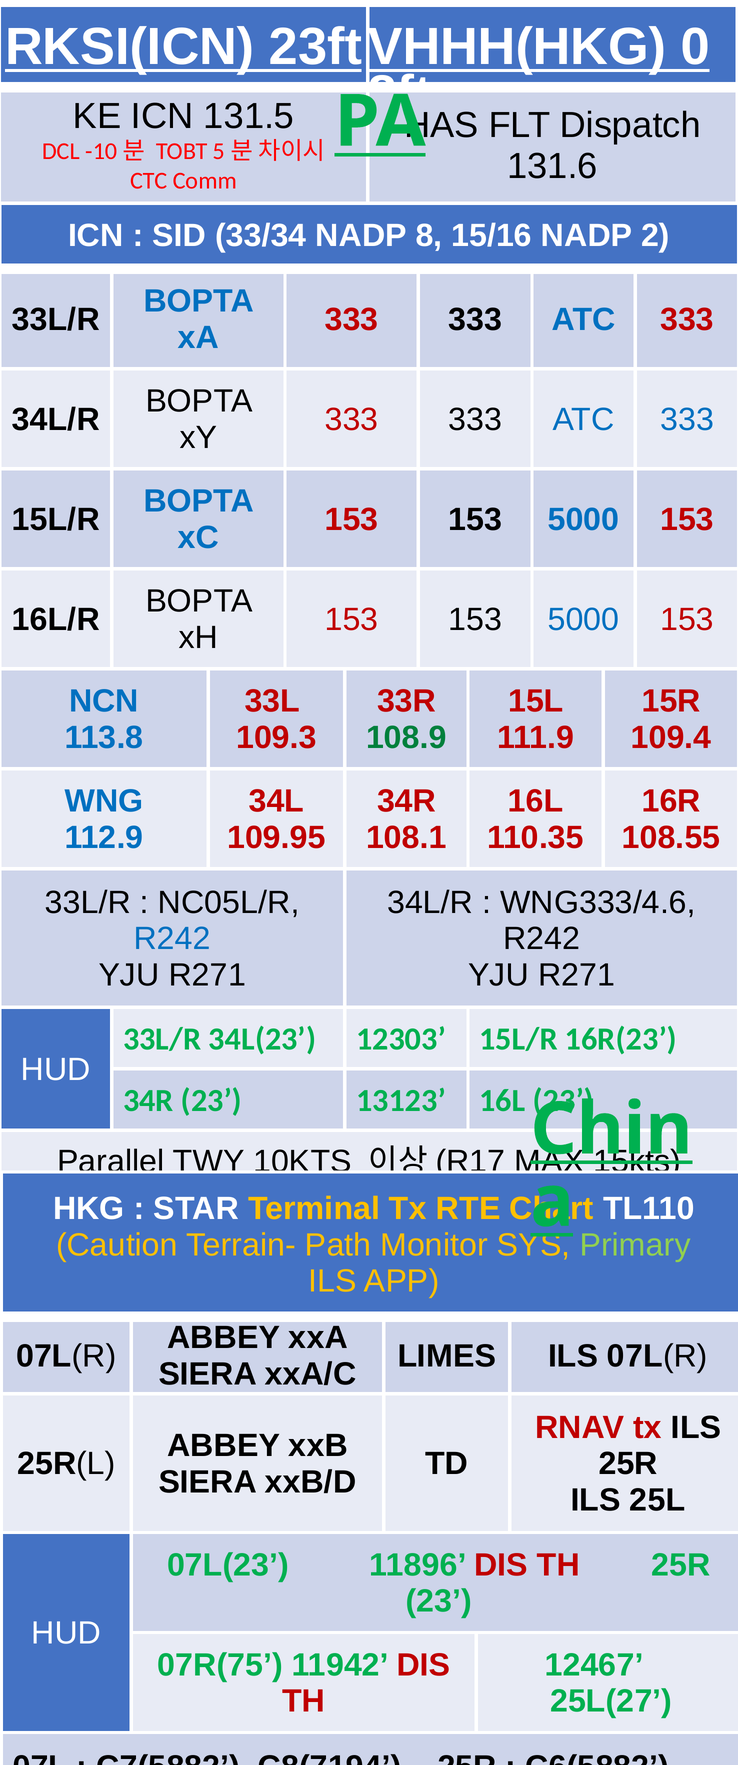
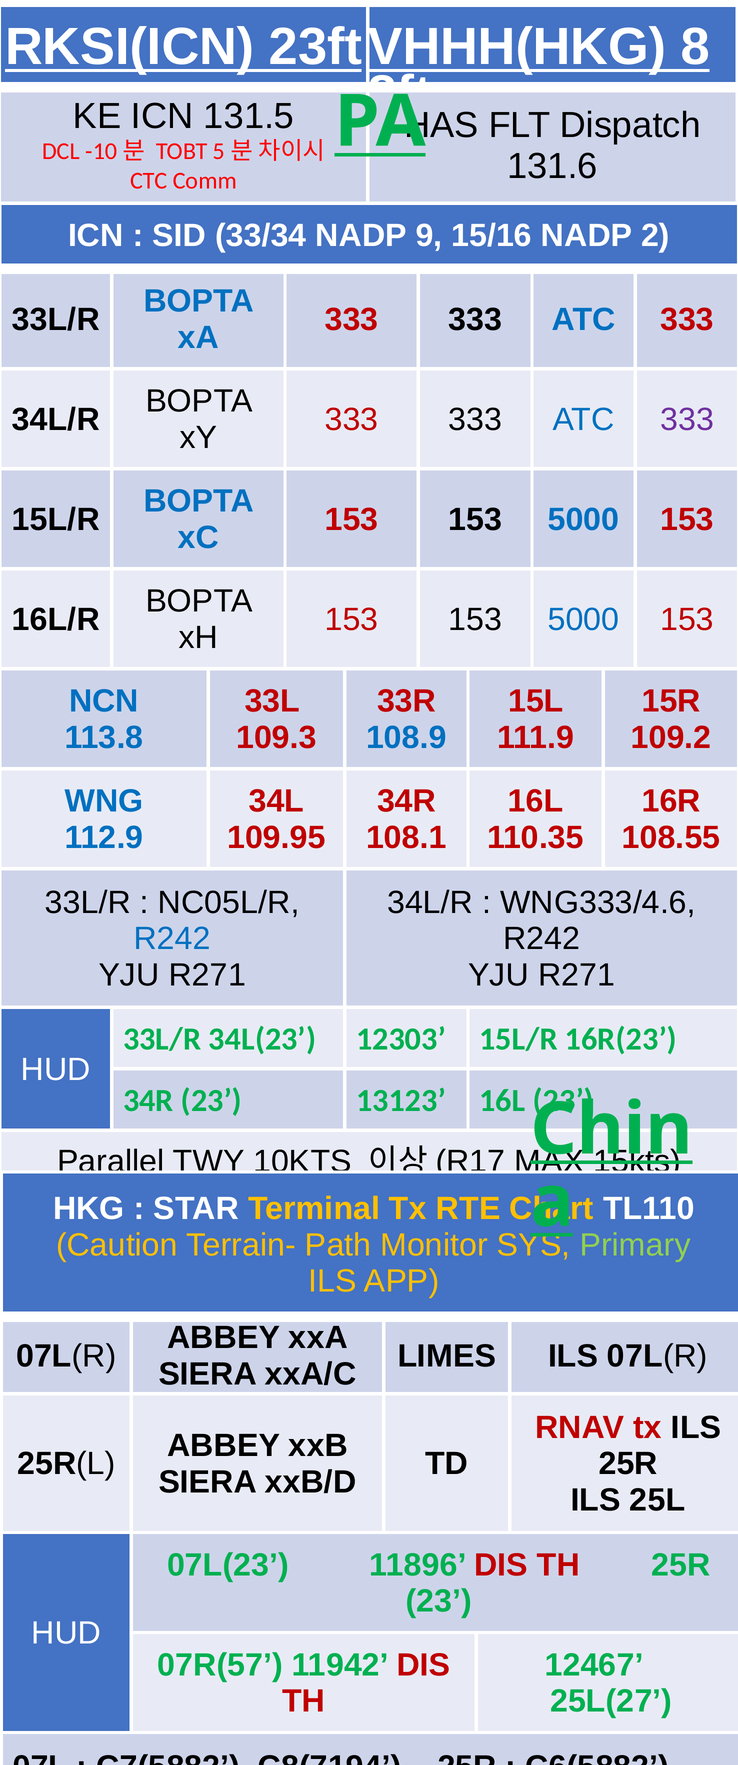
0: 0 -> 8
8: 8 -> 9
333 at (687, 420) colour: blue -> purple
108.9 colour: green -> blue
109.4: 109.4 -> 109.2
07R(75: 07R(75 -> 07R(57
